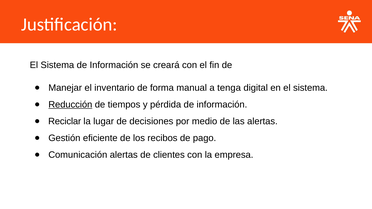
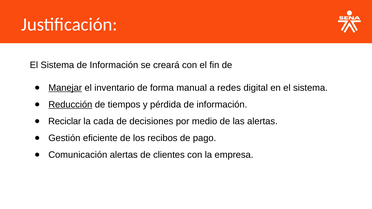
Manejar underline: none -> present
tenga: tenga -> redes
lugar: lugar -> cada
